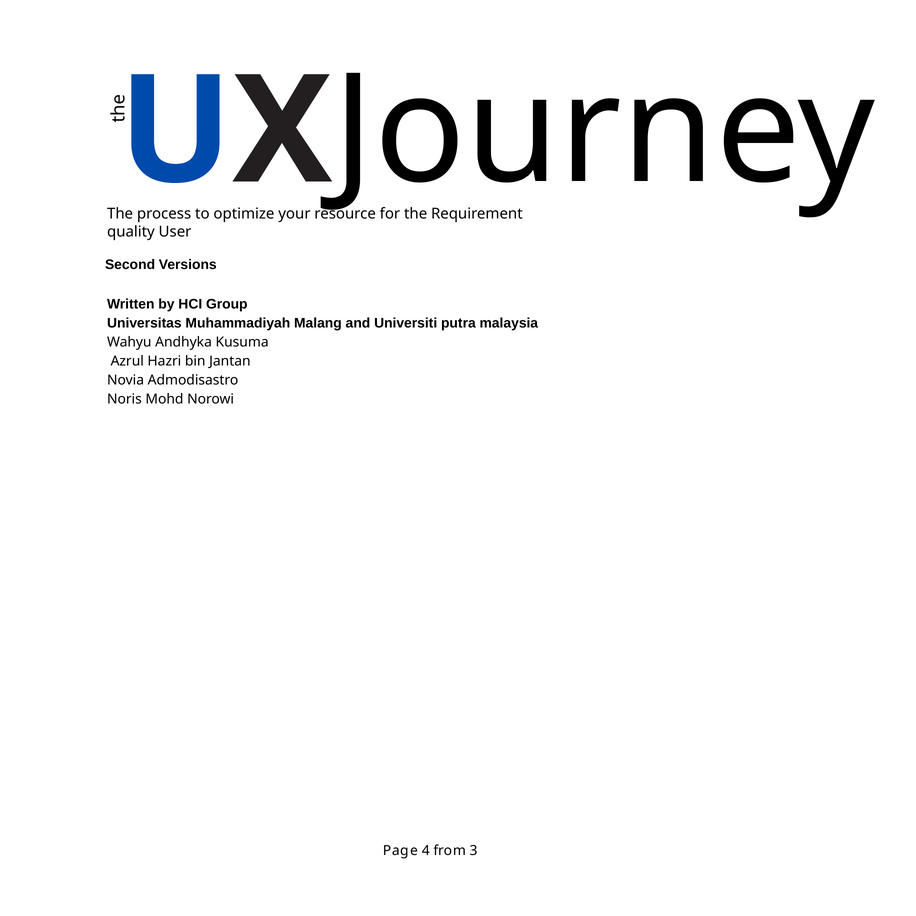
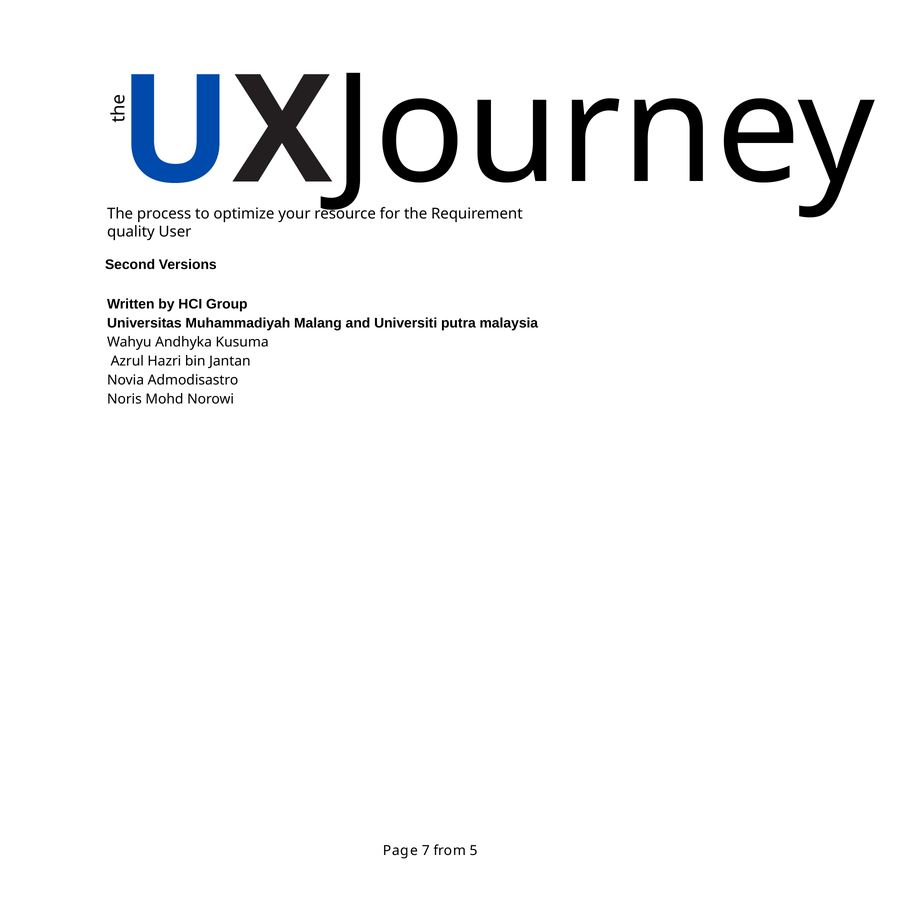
4: 4 -> 7
3: 3 -> 5
